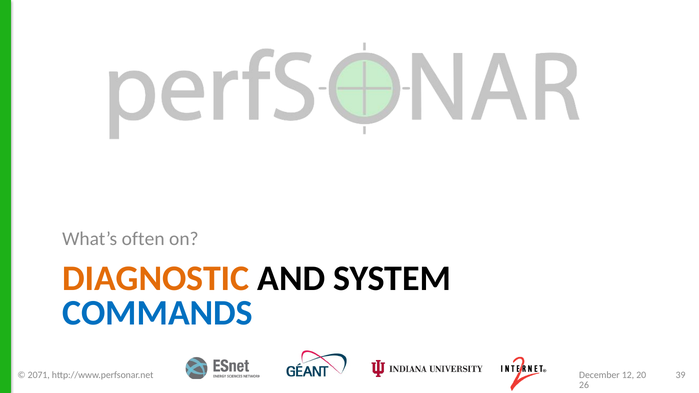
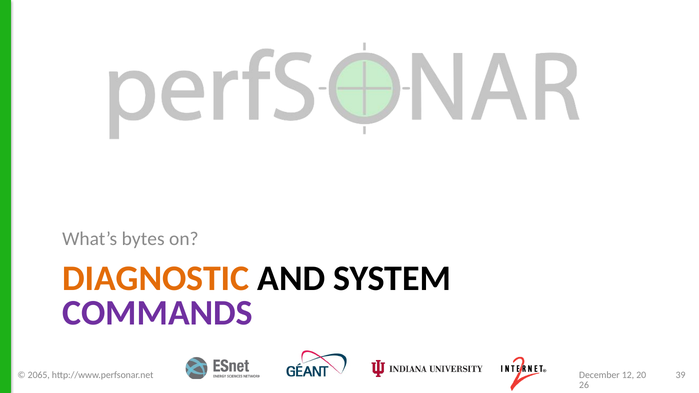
often: often -> bytes
COMMANDS colour: blue -> purple
2071: 2071 -> 2065
